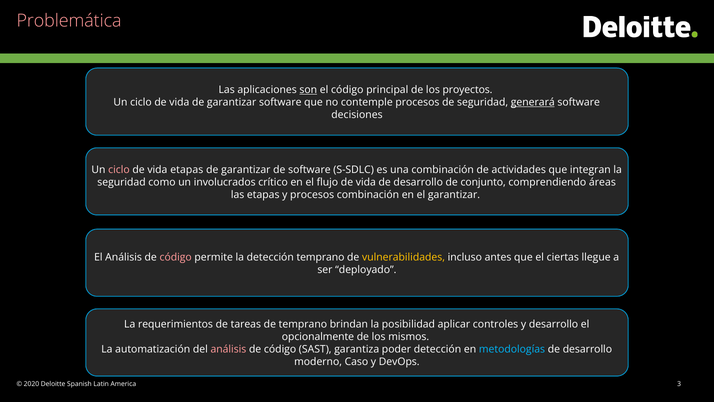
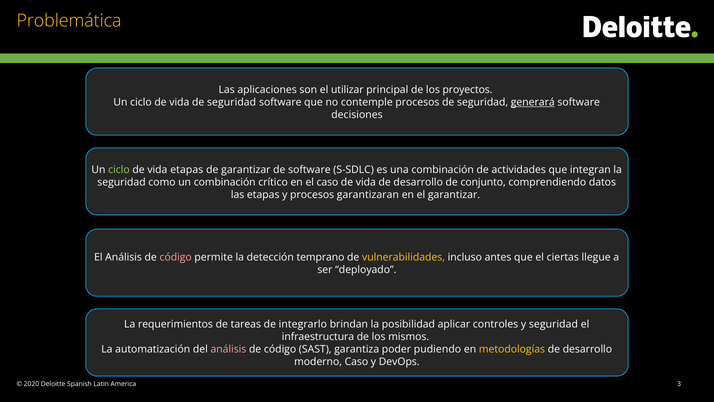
Problemática colour: pink -> yellow
son underline: present -> none
el código: código -> utilizar
vida de garantizar: garantizar -> seguridad
ciclo at (119, 169) colour: pink -> light green
un involucrados: involucrados -> combinación
el flujo: flujo -> caso
áreas: áreas -> datos
procesos combinación: combinación -> garantizaran
de temprano: temprano -> integrarlo
y desarrollo: desarrollo -> seguridad
opcionalmente: opcionalmente -> infraestructura
poder detección: detección -> pudiendo
metodologías colour: light blue -> yellow
